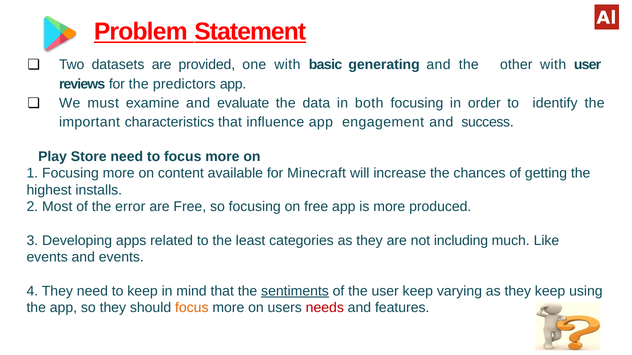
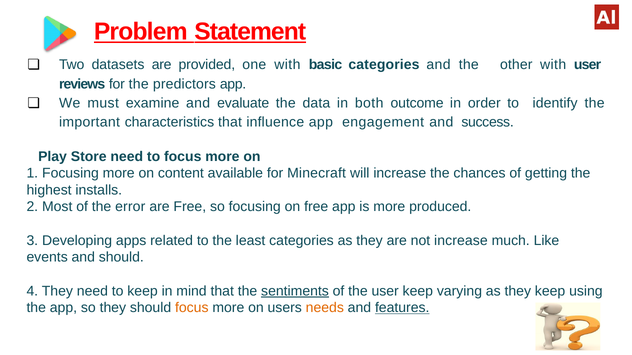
basic generating: generating -> categories
both focusing: focusing -> outcome
not including: including -> increase
and events: events -> should
needs colour: red -> orange
features underline: none -> present
